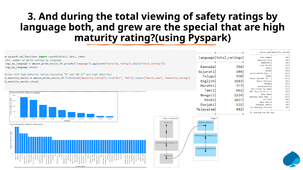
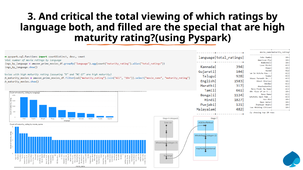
during: during -> critical
safety: safety -> which
grew: grew -> filled
